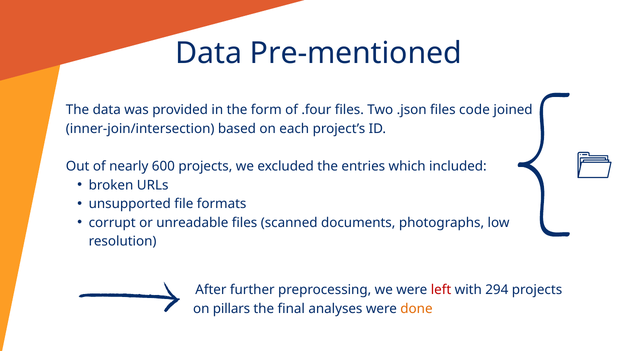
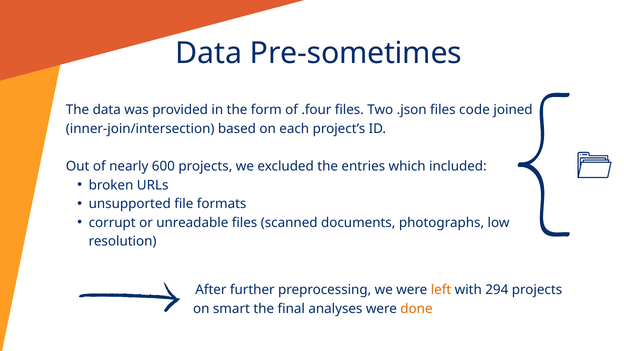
Pre-mentioned: Pre-mentioned -> Pre-sometimes
left colour: red -> orange
pillars: pillars -> smart
